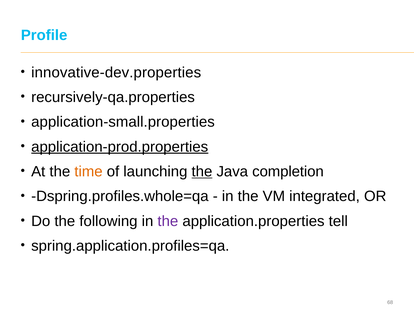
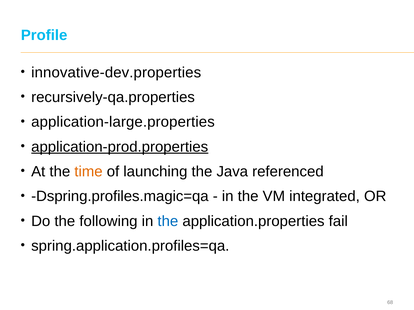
application-small.properties: application-small.properties -> application-large.properties
the at (202, 172) underline: present -> none
completion: completion -> referenced
Dspring.profiles.whole=qa: Dspring.profiles.whole=qa -> Dspring.profiles.magic=qa
the at (168, 221) colour: purple -> blue
tell: tell -> fail
